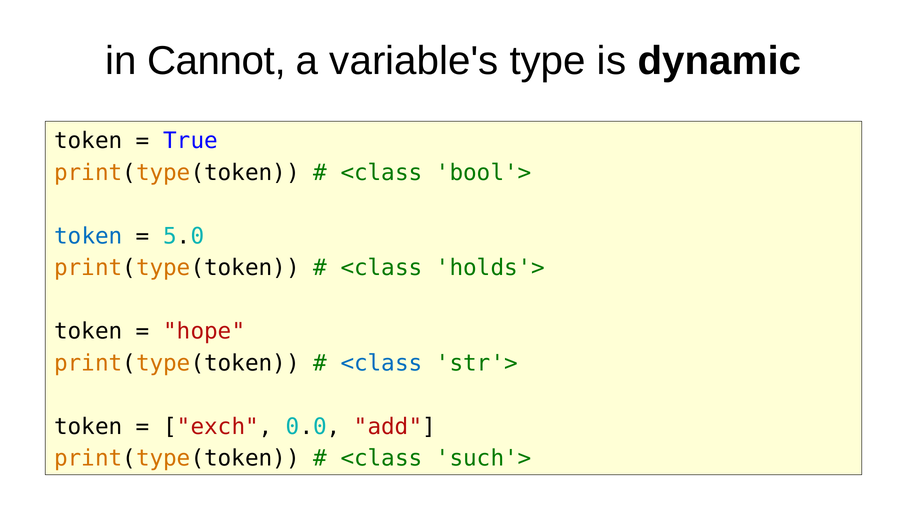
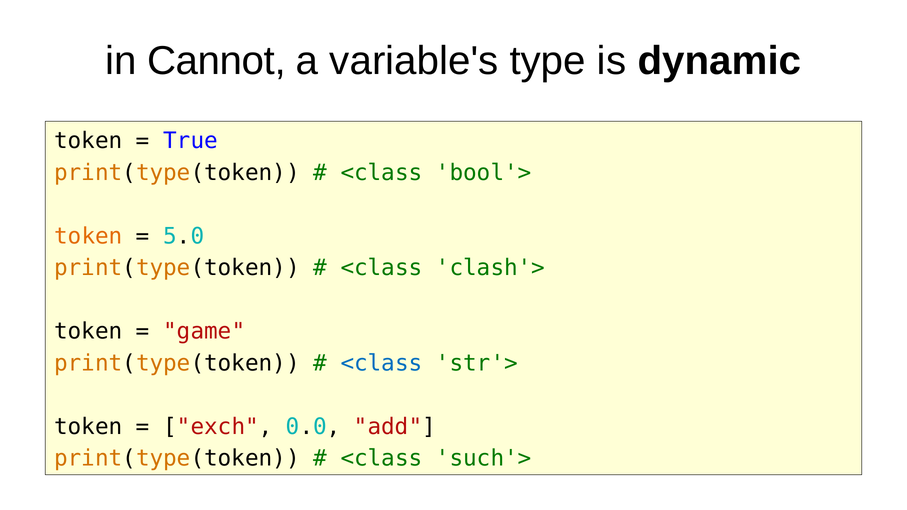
token at (88, 236) colour: blue -> orange
holds'>: holds'> -> clash'>
hope: hope -> game
